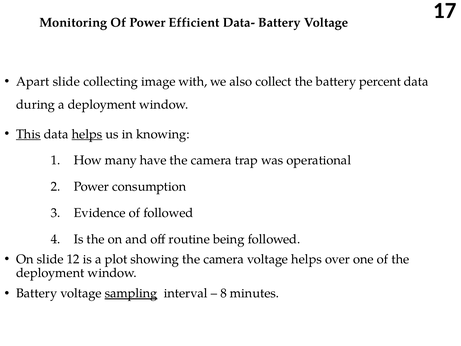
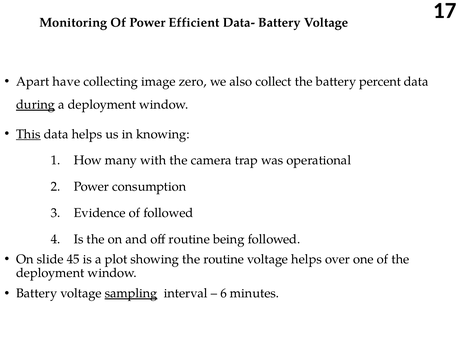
Apart slide: slide -> have
with: with -> zero
during underline: none -> present
helps at (87, 134) underline: present -> none
have: have -> with
12: 12 -> 45
showing the camera: camera -> routine
8: 8 -> 6
